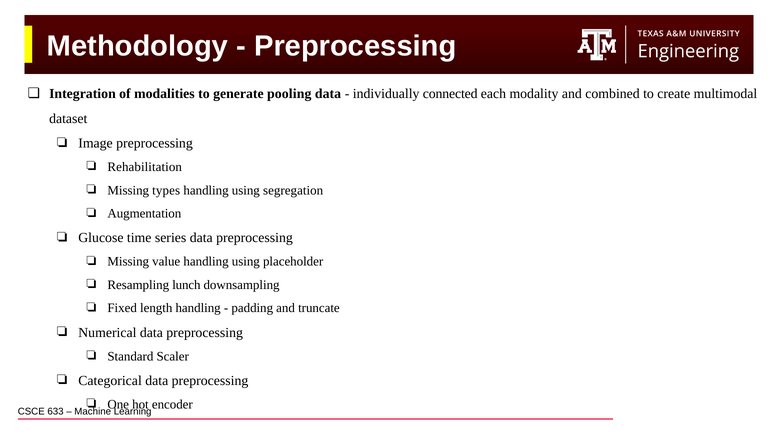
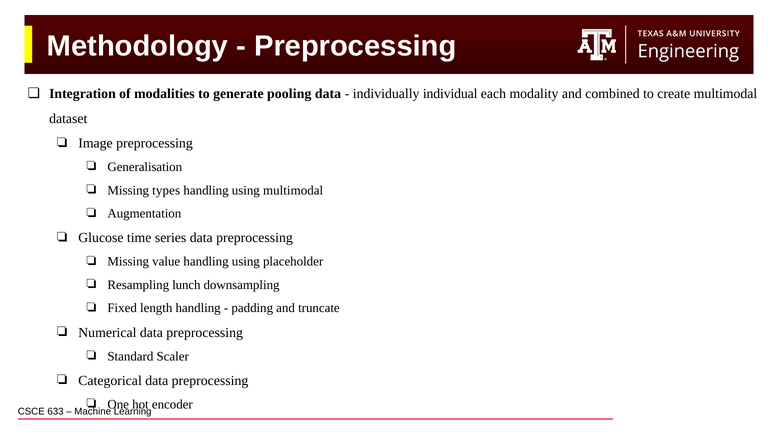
connected: connected -> individual
Rehabilitation: Rehabilitation -> Generalisation
using segregation: segregation -> multimodal
